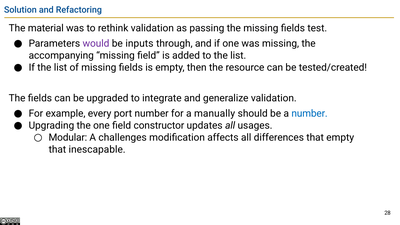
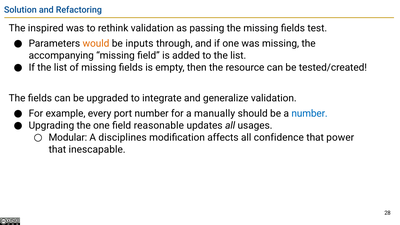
material: material -> inspired
would colour: purple -> orange
constructor: constructor -> reasonable
challenges: challenges -> disciplines
differences: differences -> confidence
that empty: empty -> power
